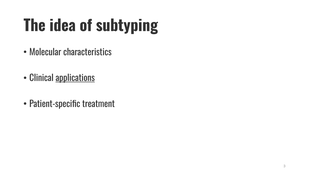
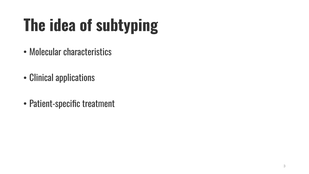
applications underline: present -> none
